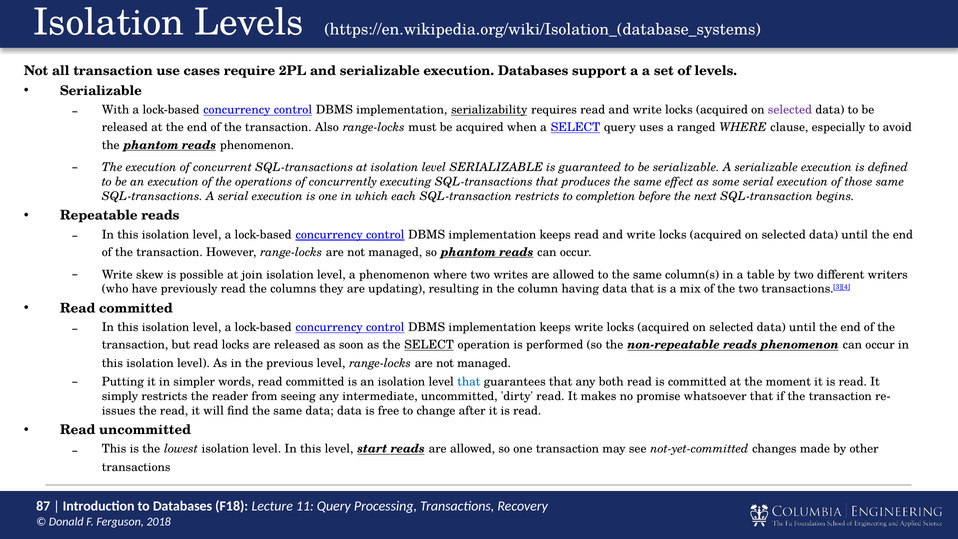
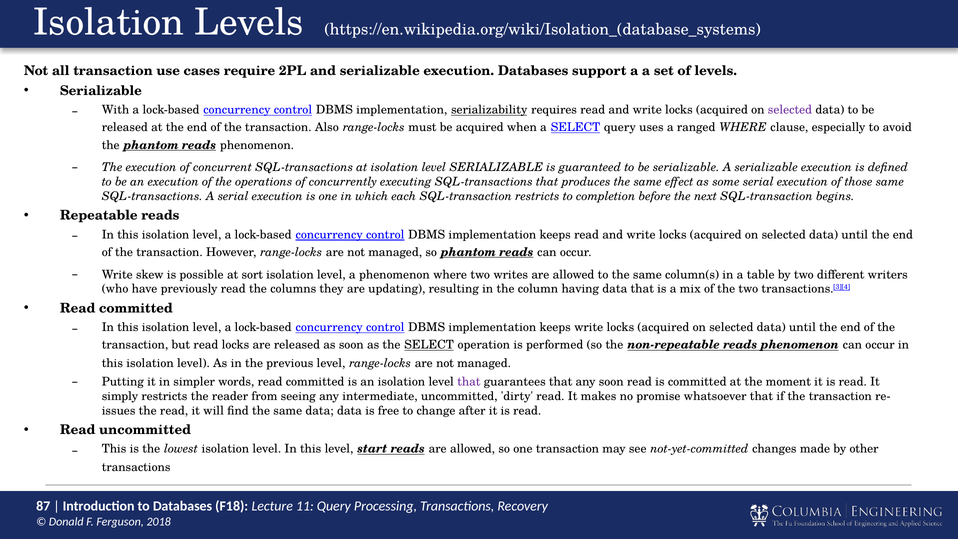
join: join -> sort
that at (469, 382) colour: blue -> purple
any both: both -> soon
